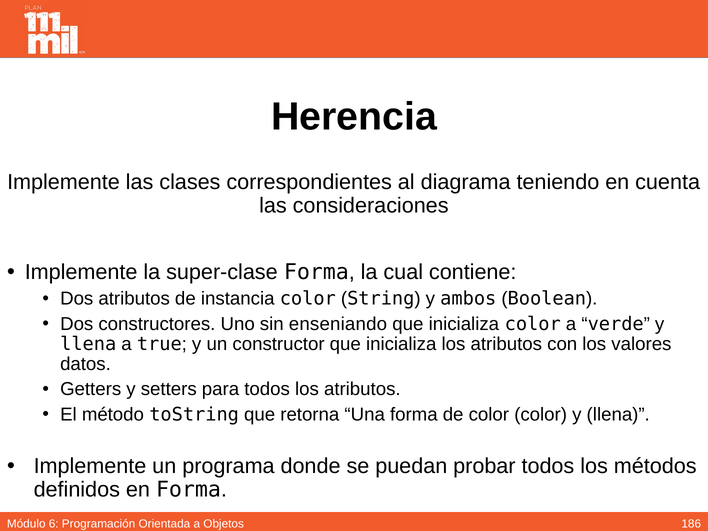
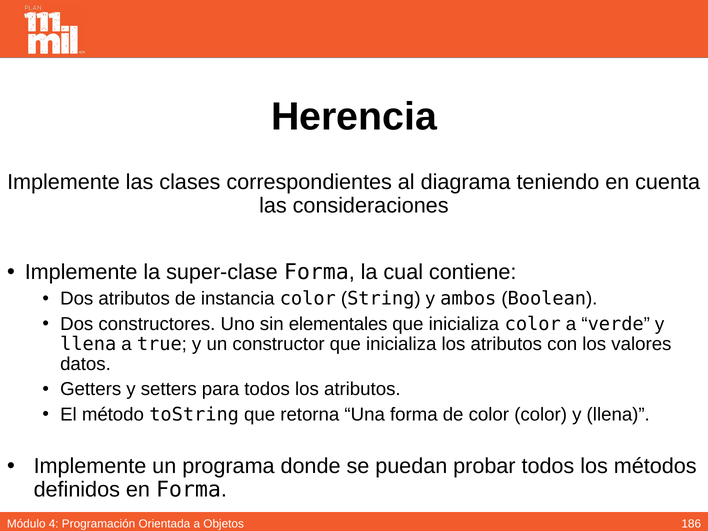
enseniando: enseniando -> elementales
6: 6 -> 4
